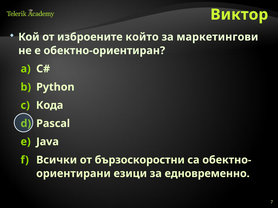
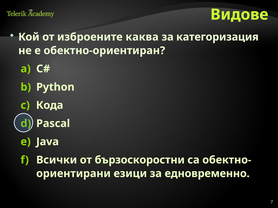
Виктор: Виктор -> Видове
който: който -> каква
маркетингови: маркетингови -> категоризация
